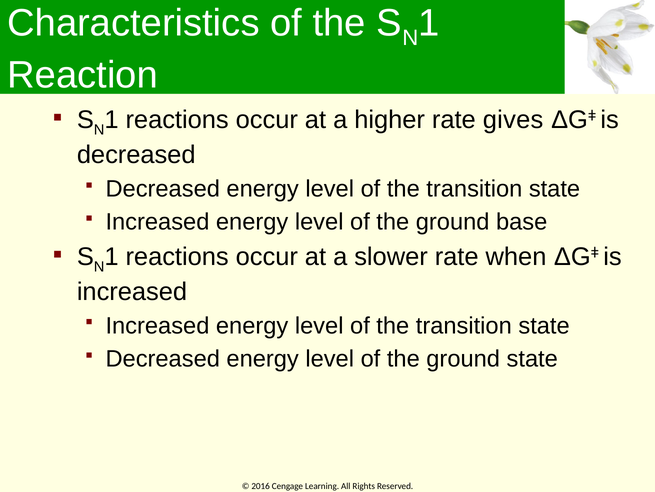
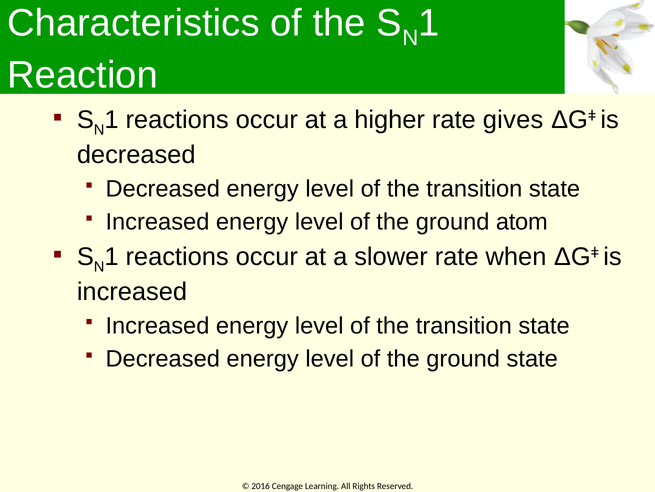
base: base -> atom
